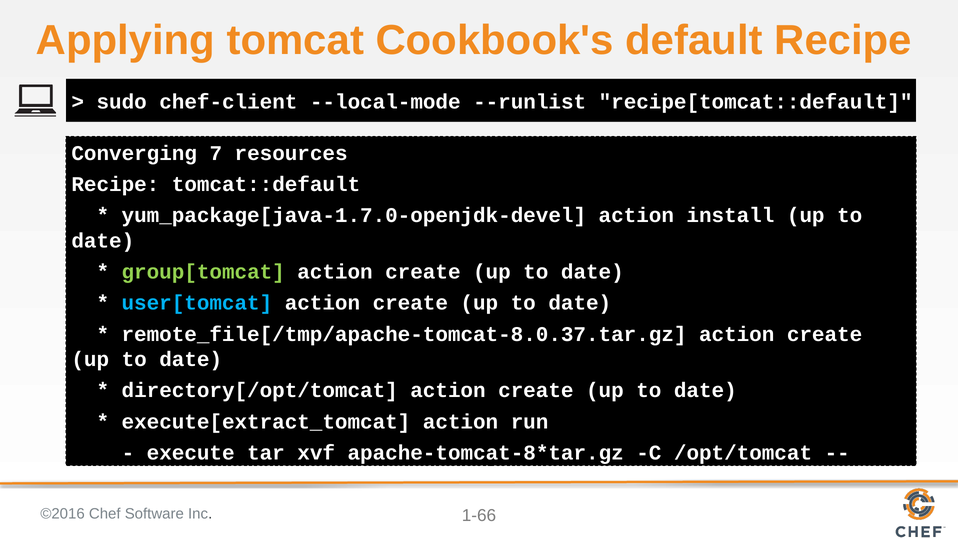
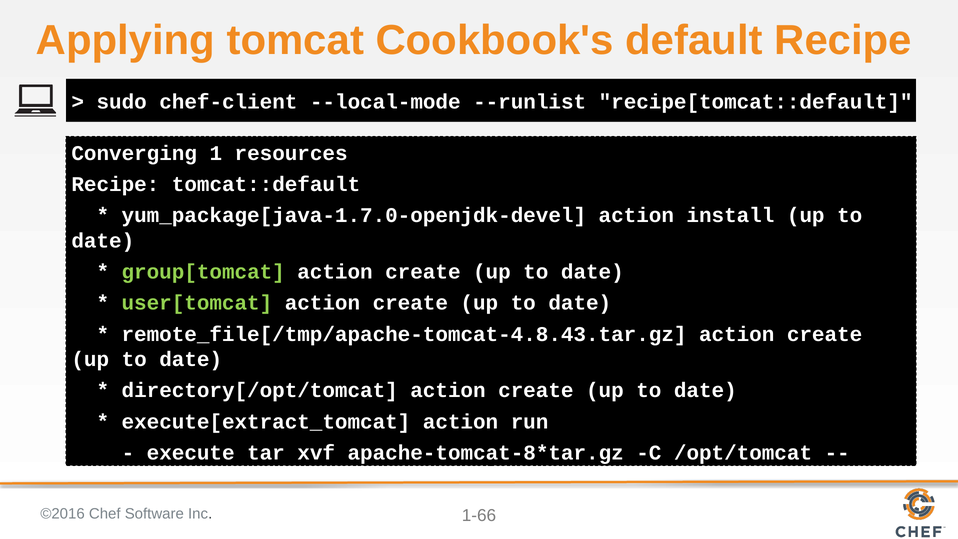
7: 7 -> 1
user[tomcat colour: light blue -> light green
remote_file[/tmp/apache-tomcat-8.0.37.tar.gz: remote_file[/tmp/apache-tomcat-8.0.37.tar.gz -> remote_file[/tmp/apache-tomcat-4.8.43.tar.gz
